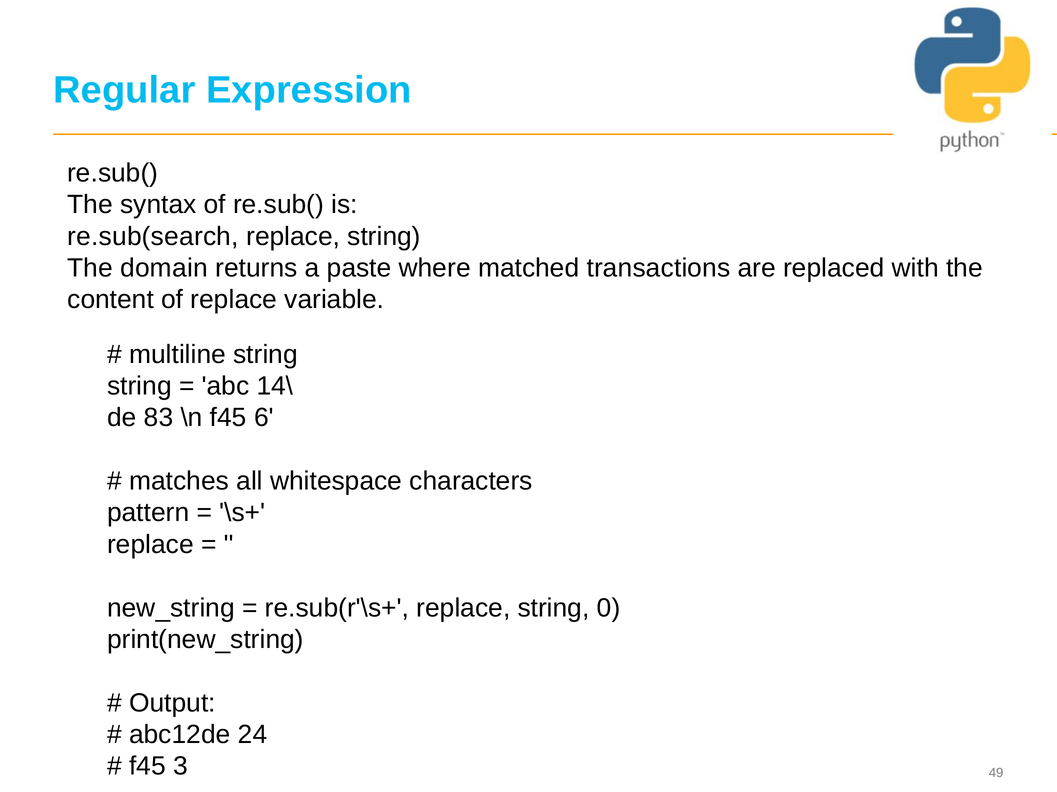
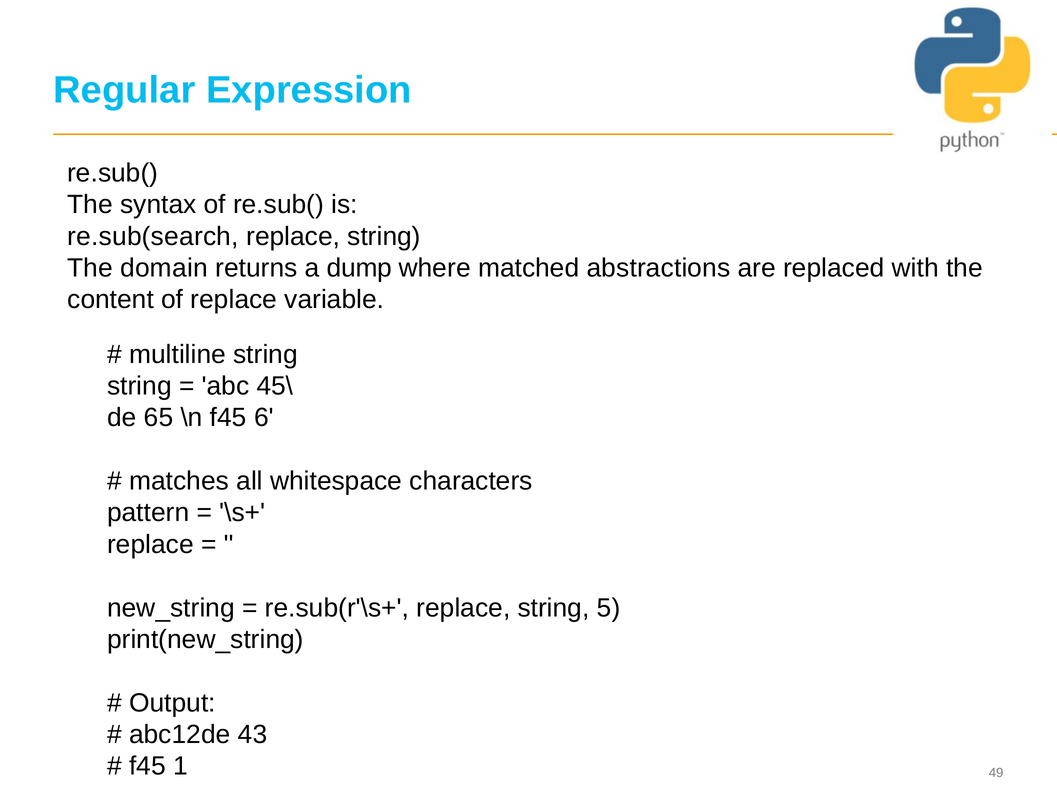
paste: paste -> dump
transactions: transactions -> abstractions
14\: 14\ -> 45\
83: 83 -> 65
0: 0 -> 5
24: 24 -> 43
3: 3 -> 1
